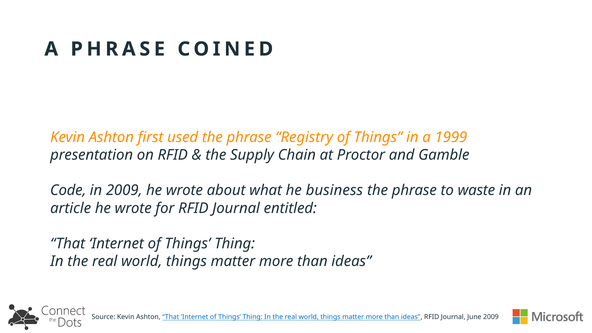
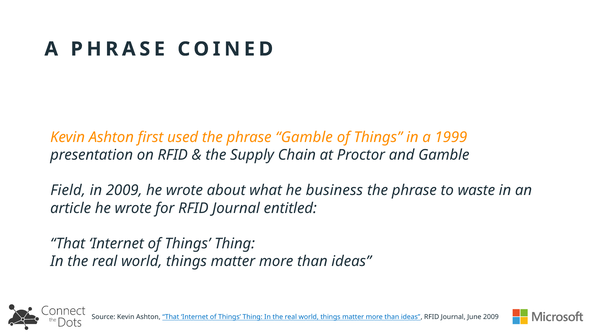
phrase Registry: Registry -> Gamble
Code: Code -> Field
